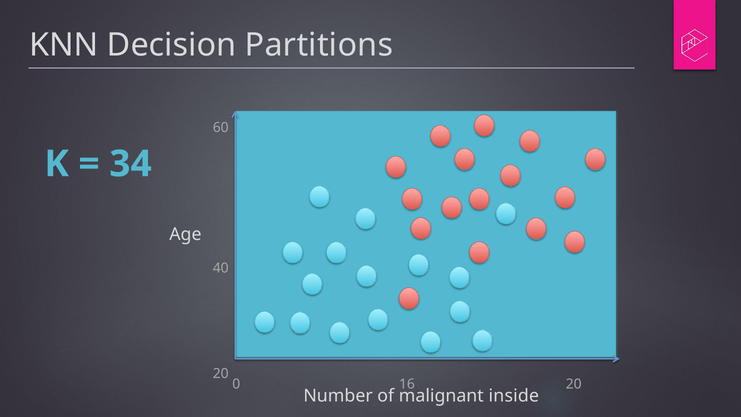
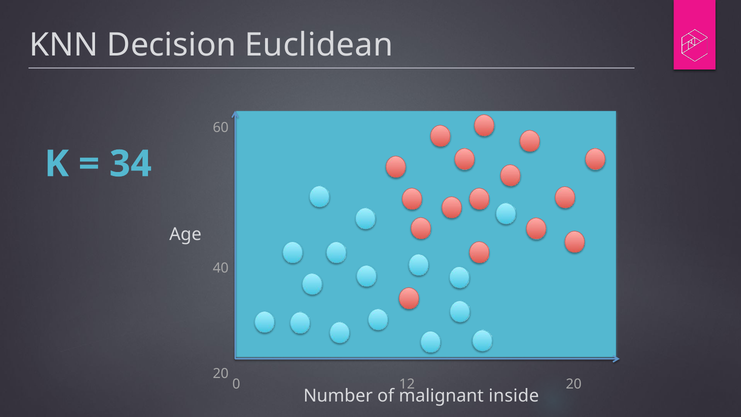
Partitions: Partitions -> Euclidean
16: 16 -> 12
